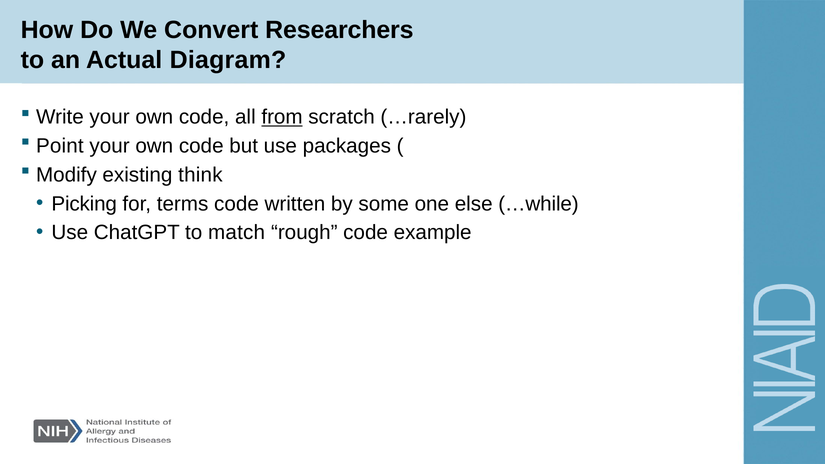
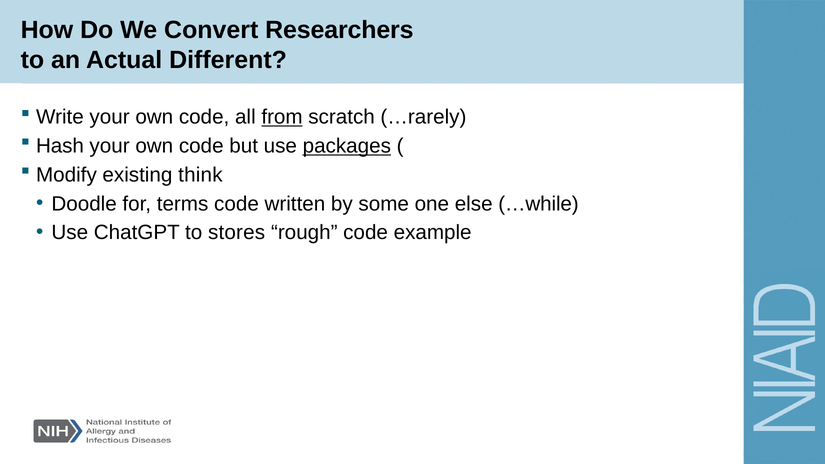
Diagram: Diagram -> Different
Point: Point -> Hash
packages underline: none -> present
Picking: Picking -> Doodle
match: match -> stores
